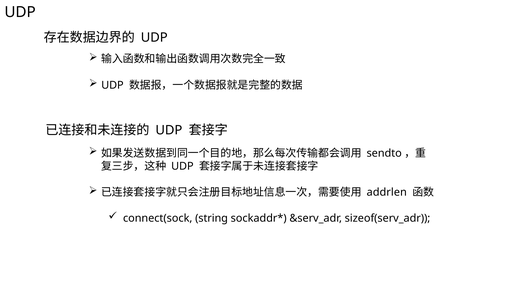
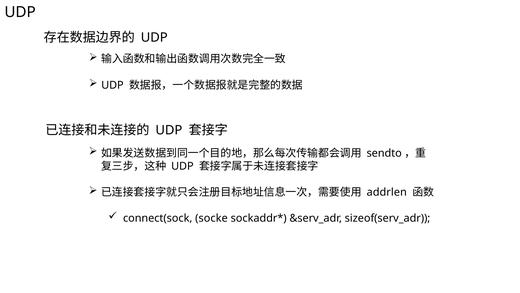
string: string -> socke
